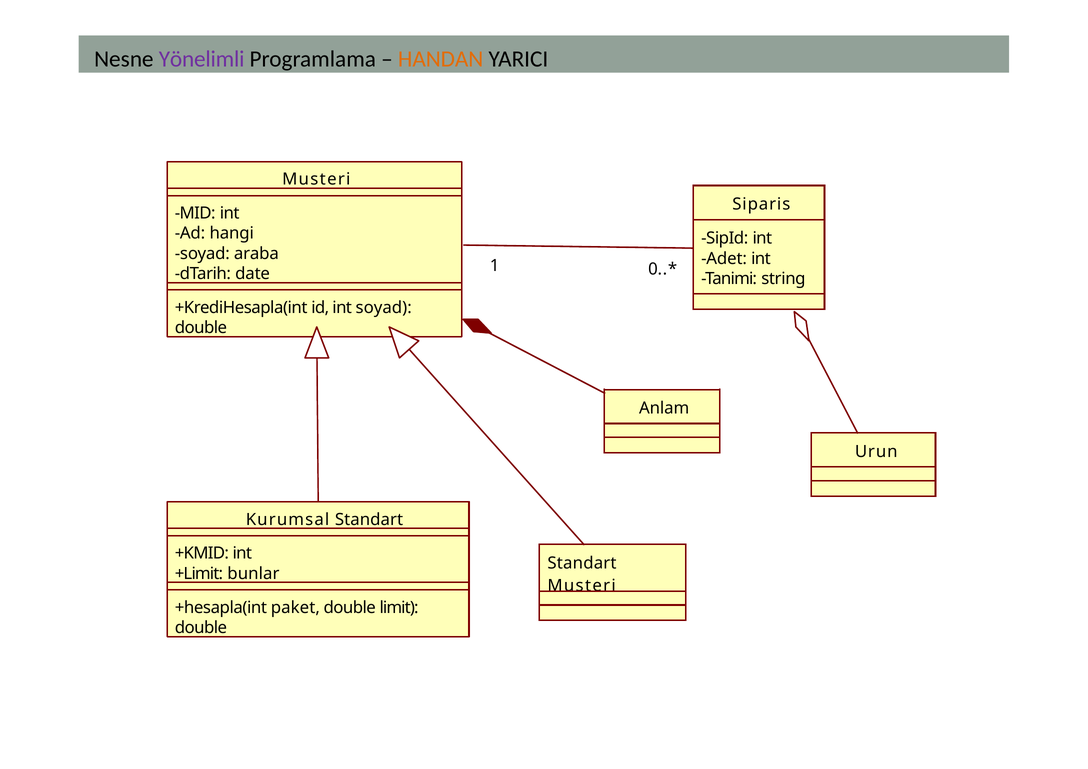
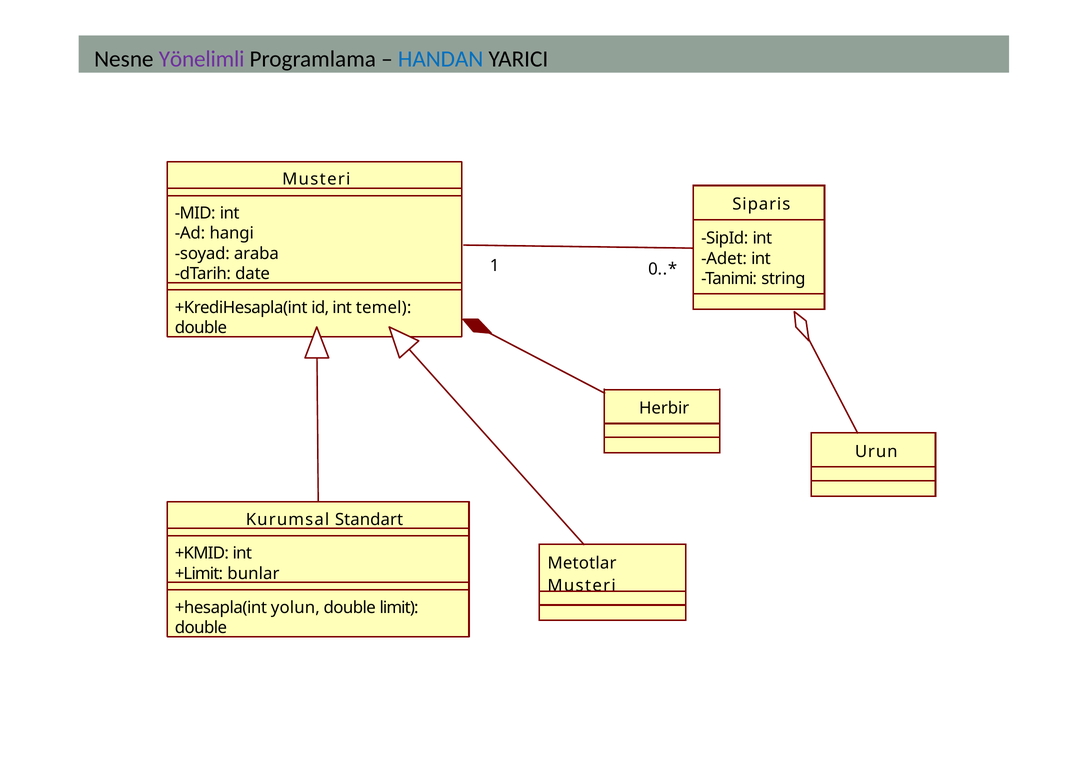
HANDAN colour: orange -> blue
int soyad: soyad -> temel
Anlam: Anlam -> Herbir
Standart at (582, 563): Standart -> Metotlar
paket: paket -> yolun
